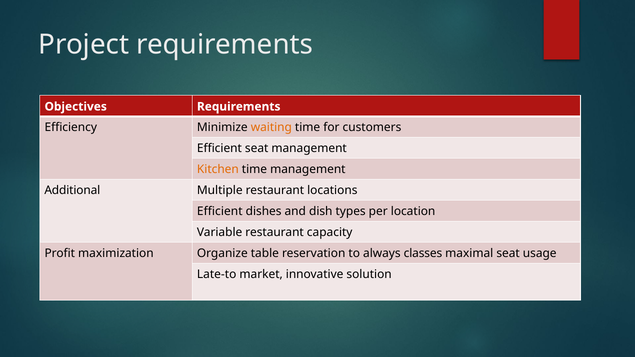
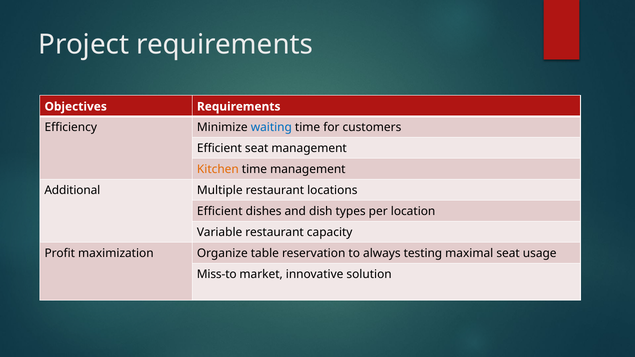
waiting colour: orange -> blue
classes: classes -> testing
Late-to: Late-to -> Miss-to
